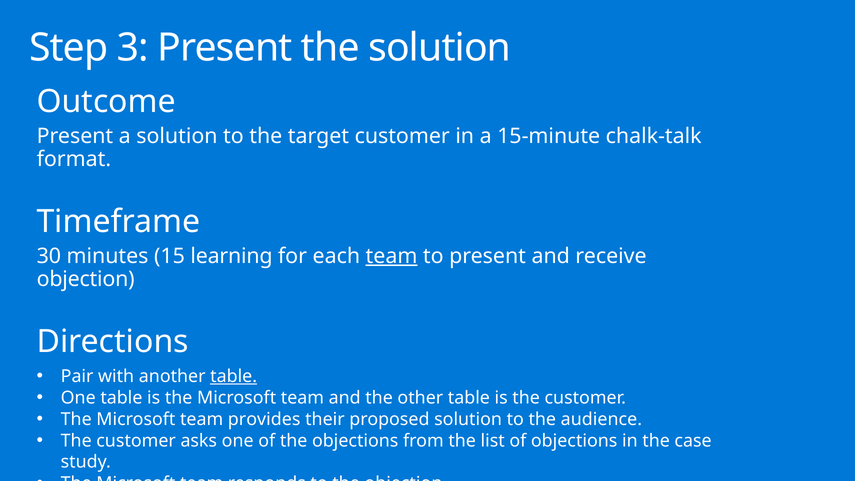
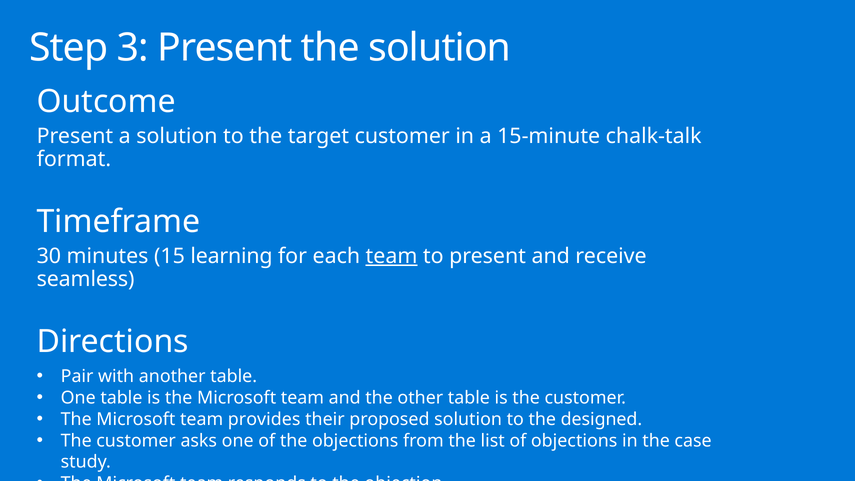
objection at (86, 279): objection -> seamless
table at (234, 376) underline: present -> none
audience: audience -> designed
